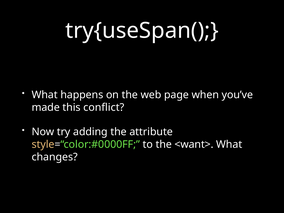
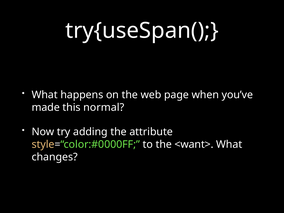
conflict: conflict -> normal
